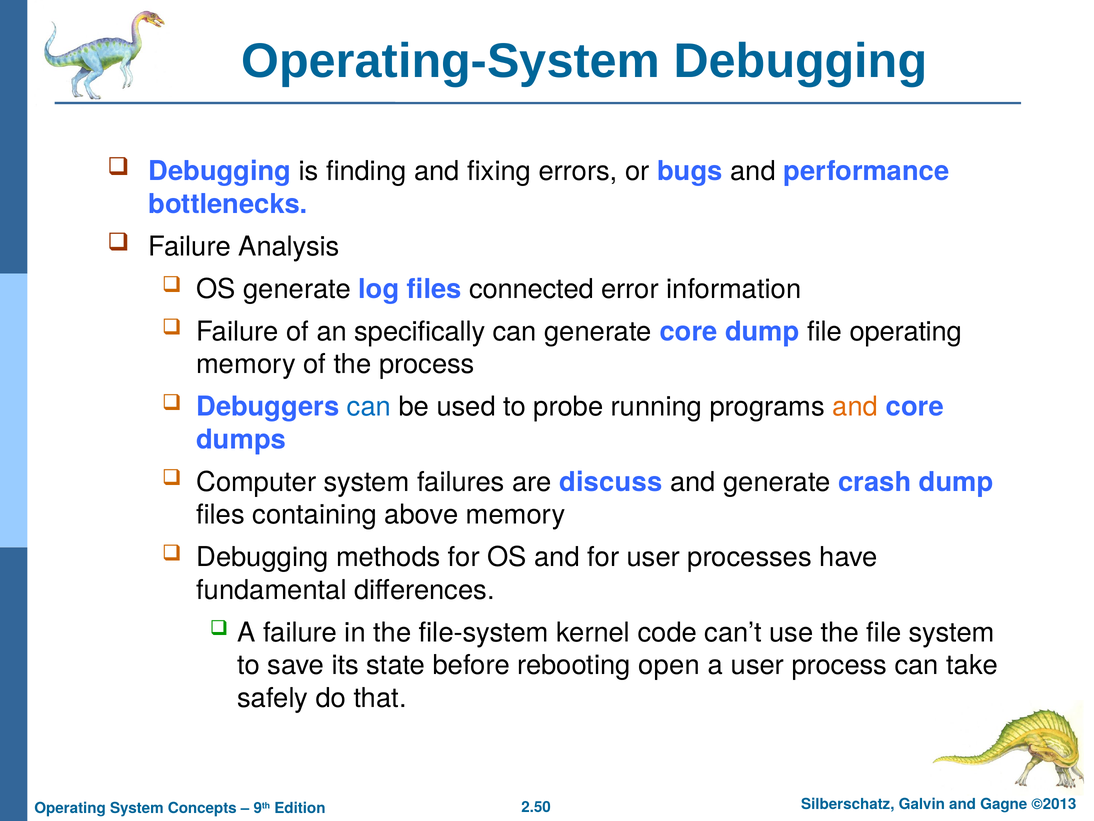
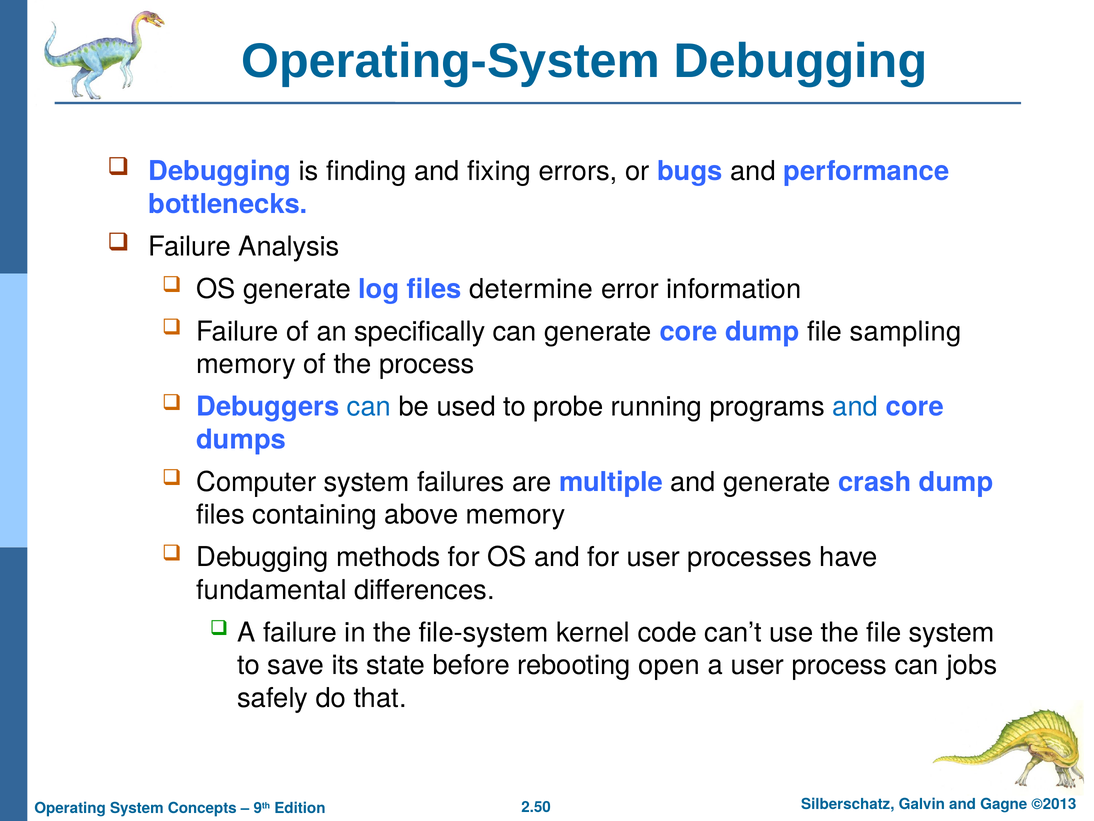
connected: connected -> determine
file operating: operating -> sampling
and at (855, 407) colour: orange -> blue
discuss: discuss -> multiple
take: take -> jobs
